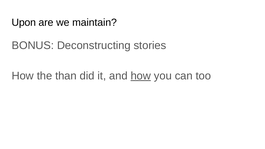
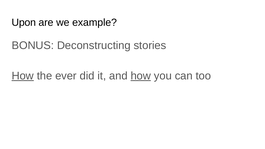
maintain: maintain -> example
How at (23, 76) underline: none -> present
than: than -> ever
